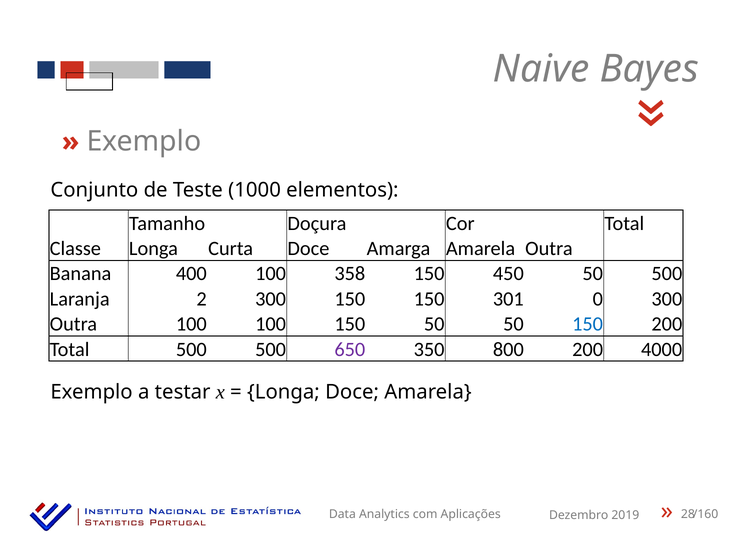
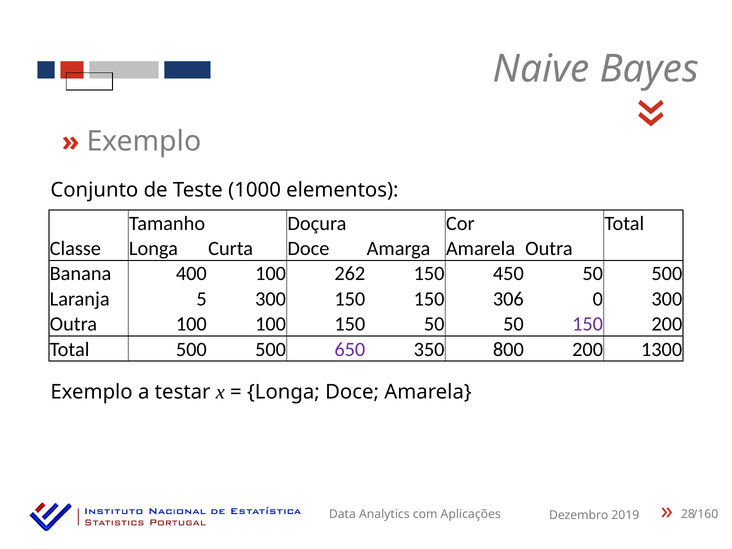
358: 358 -> 262
2: 2 -> 5
301: 301 -> 306
150 at (588, 324) colour: blue -> purple
4000: 4000 -> 1300
